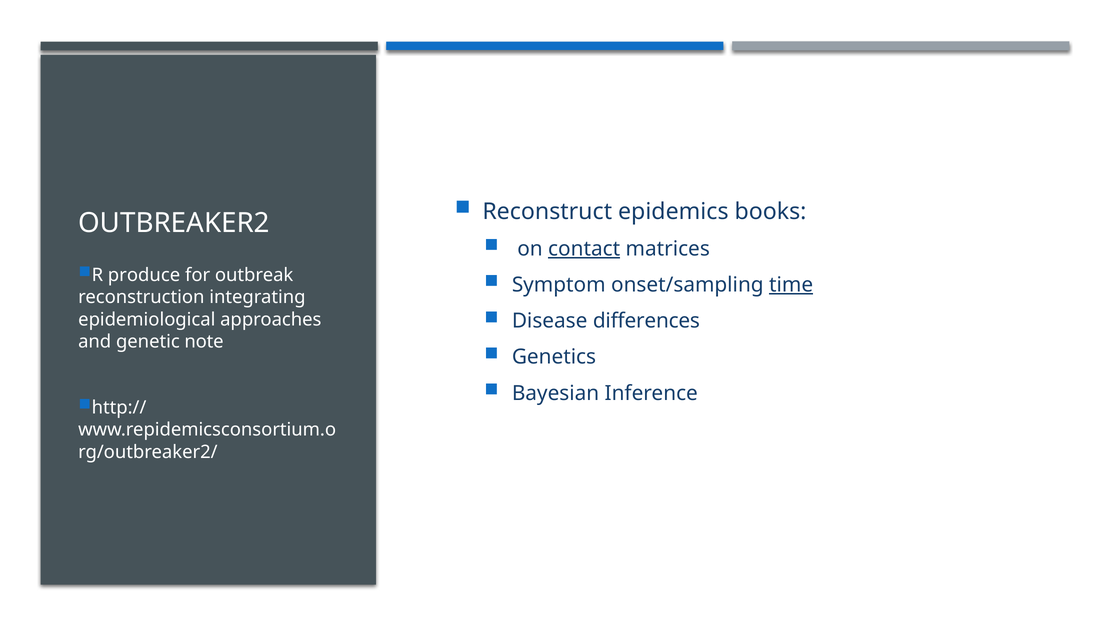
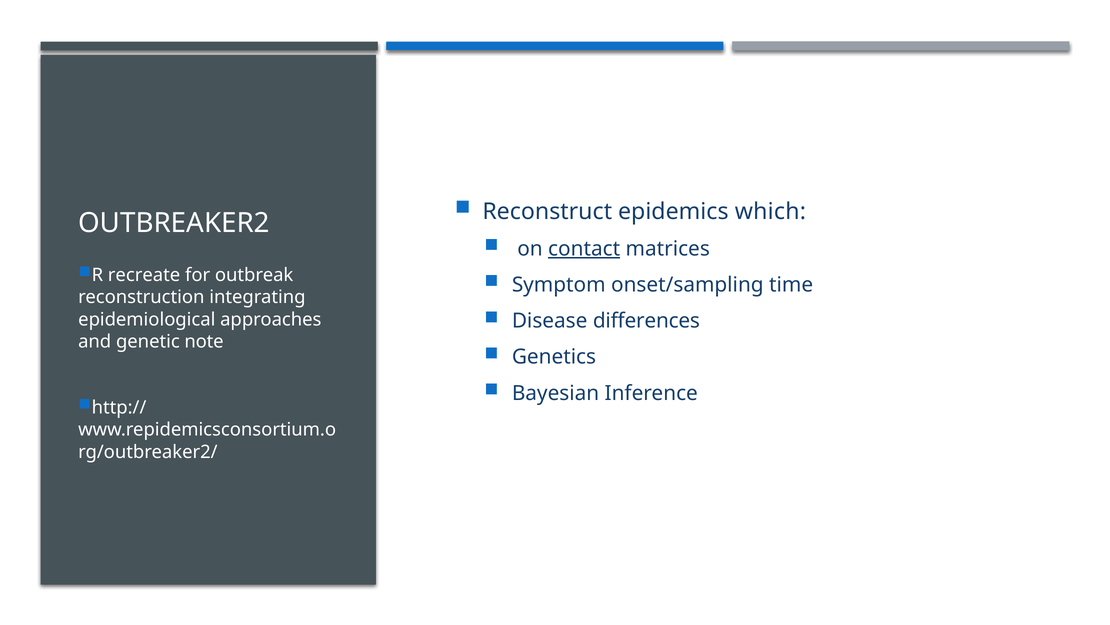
books: books -> which
produce: produce -> recreate
time underline: present -> none
